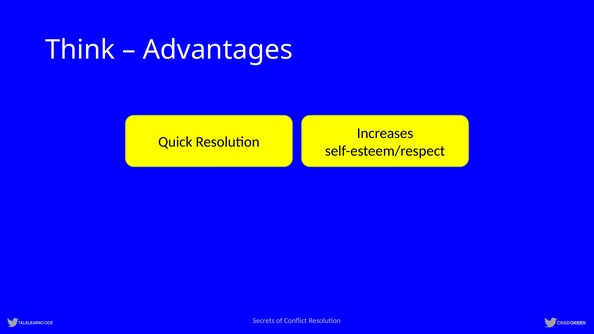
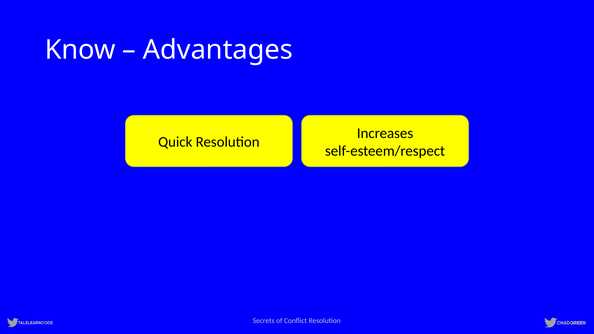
Think: Think -> Know
